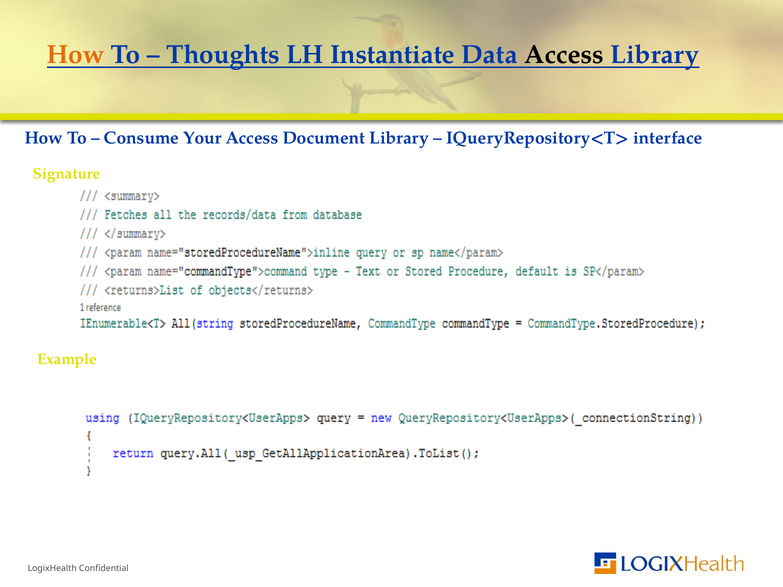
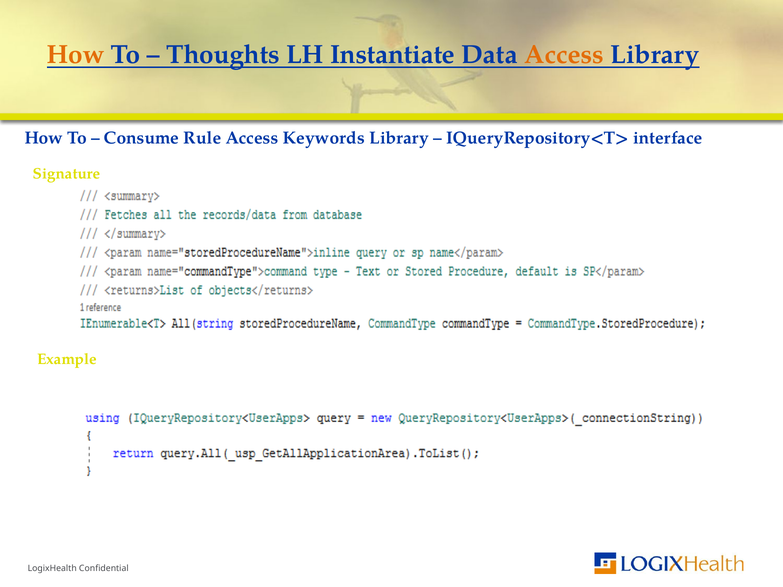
Access at (564, 55) colour: black -> orange
Your: Your -> Rule
Document: Document -> Keywords
